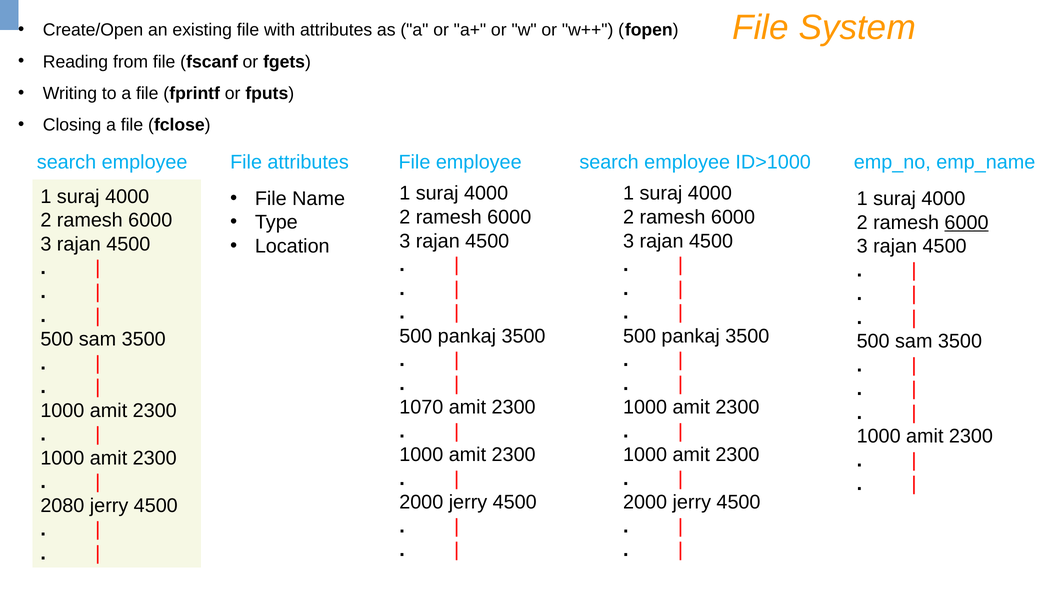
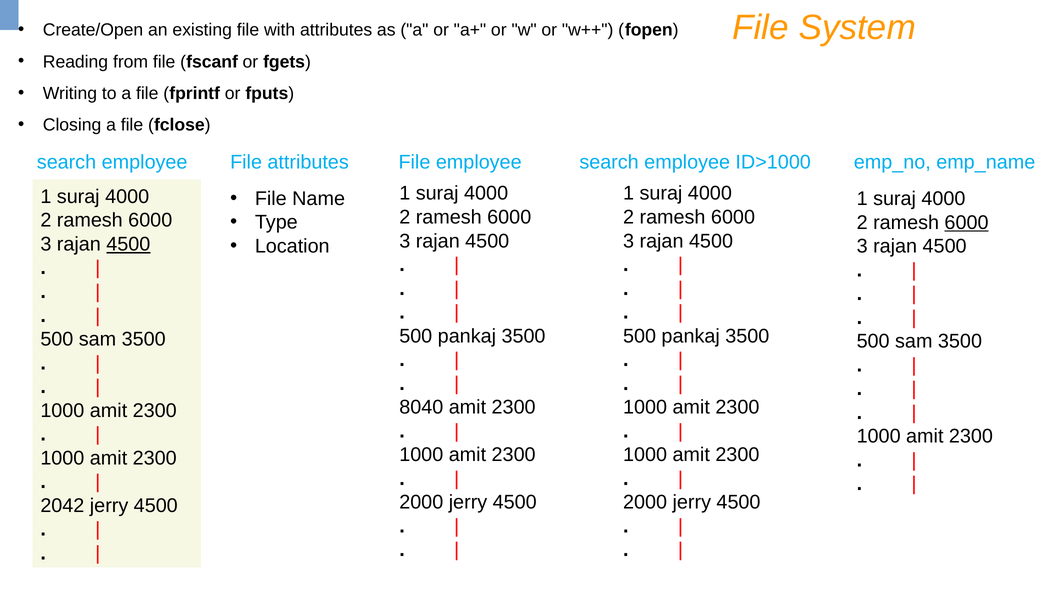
4500 at (128, 244) underline: none -> present
1070: 1070 -> 8040
2080: 2080 -> 2042
